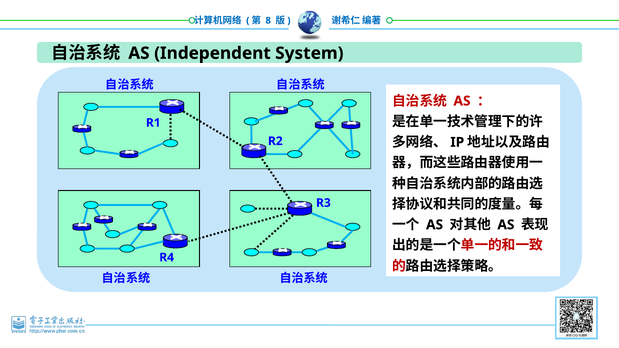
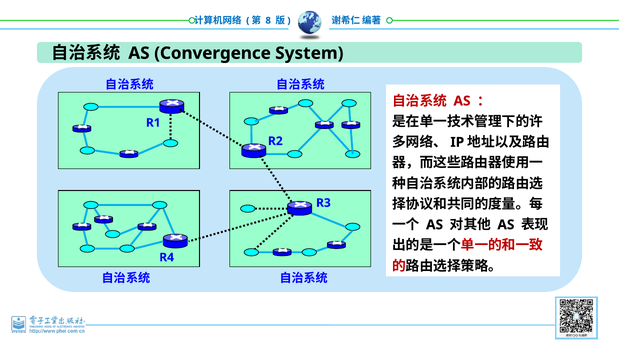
Independent: Independent -> Convergence
